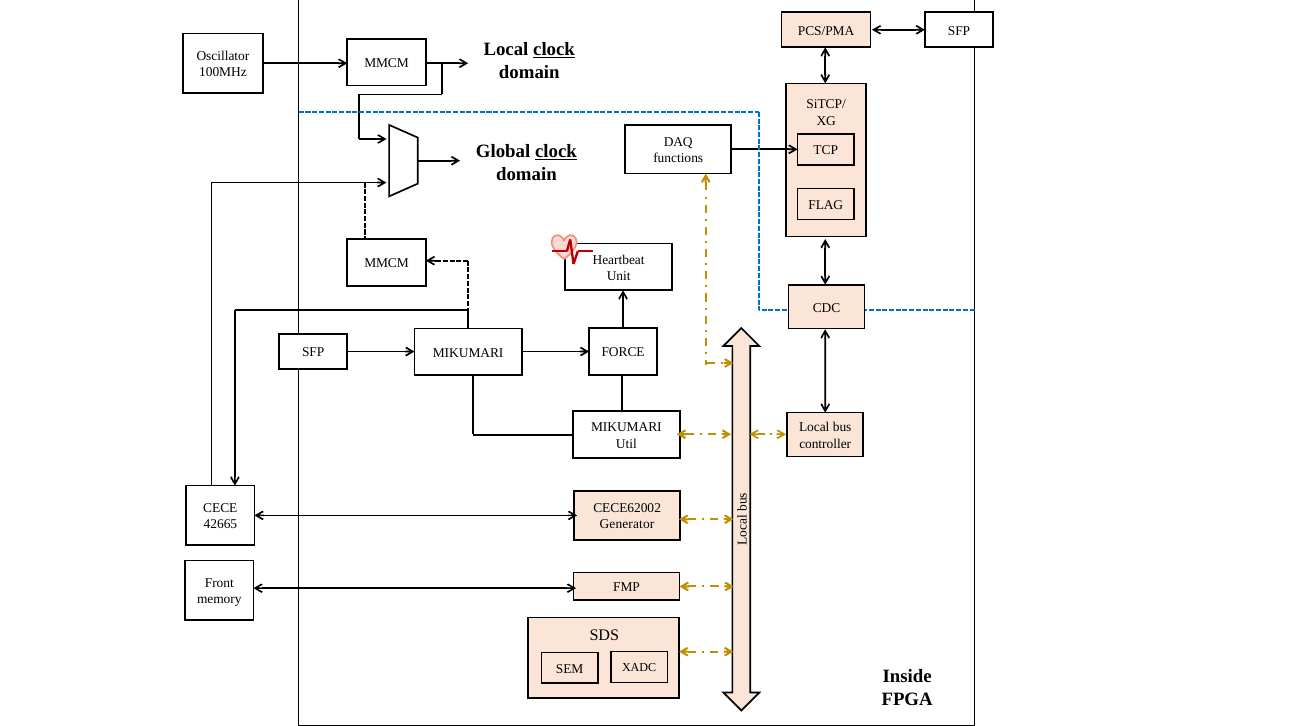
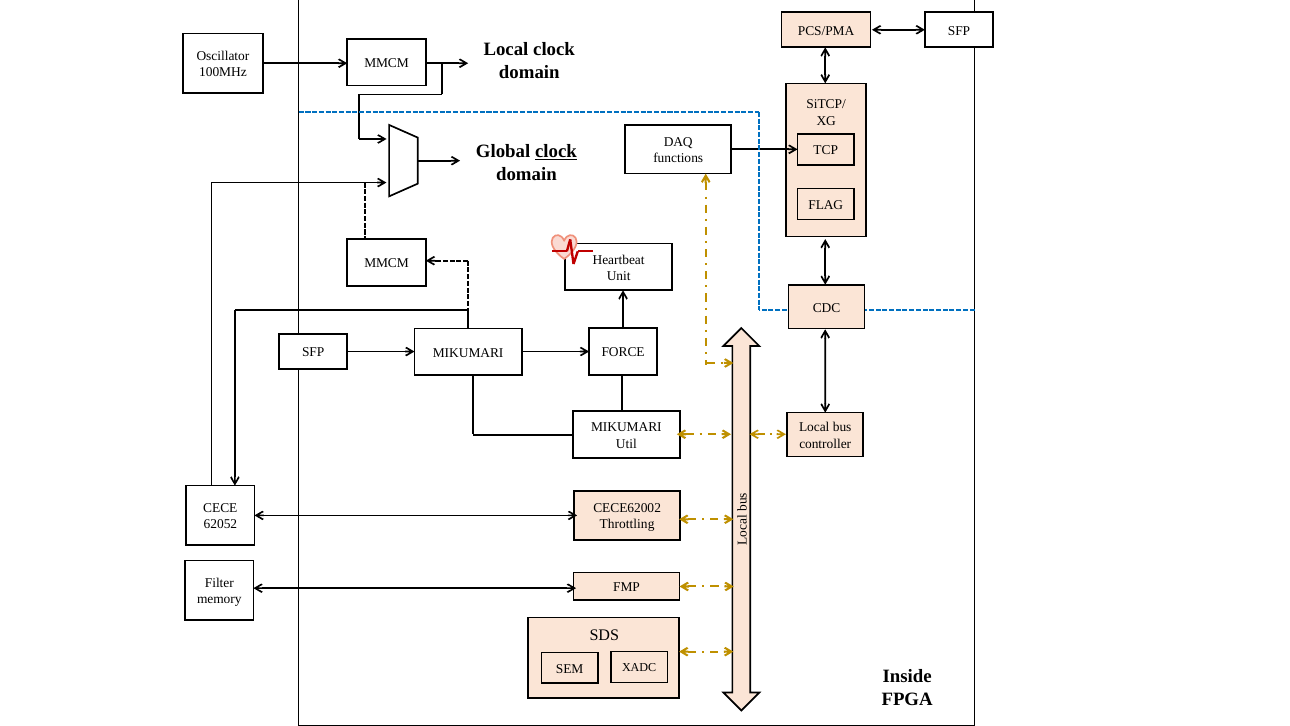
clock at (554, 49) underline: present -> none
42665: 42665 -> 62052
Generator: Generator -> Throttling
Front: Front -> Filter
